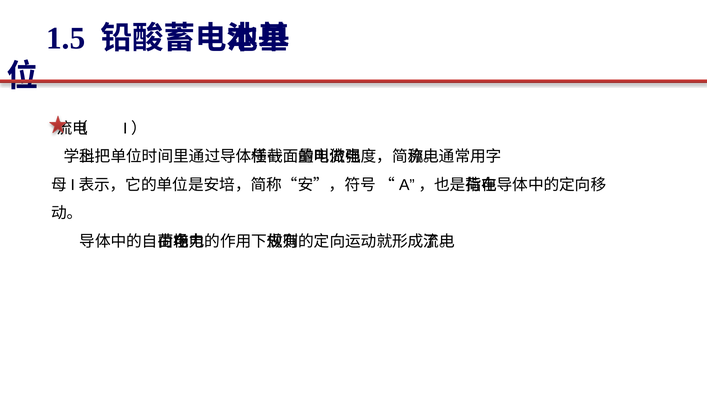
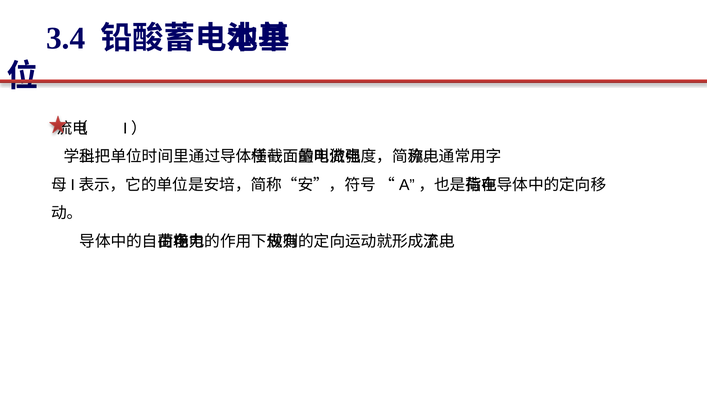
1.5: 1.5 -> 3.4
